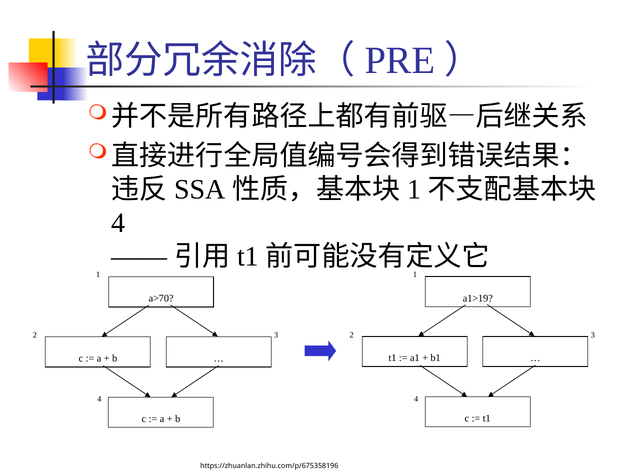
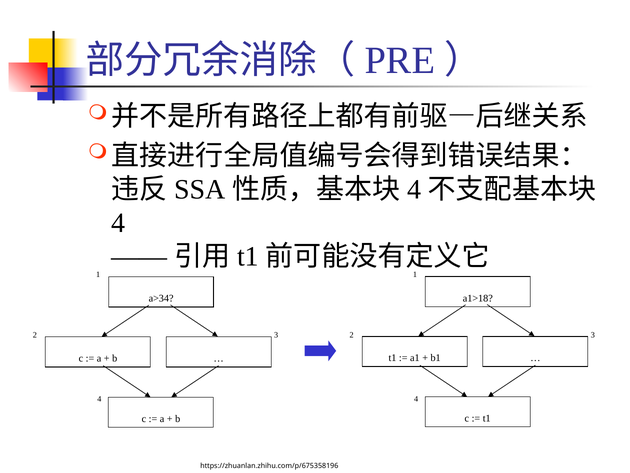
1 at (414, 189): 1 -> 4
a1>19: a1>19 -> a1>18
a>70: a>70 -> a>34
